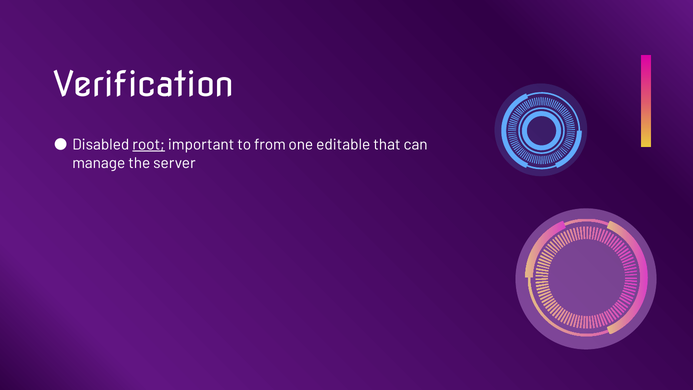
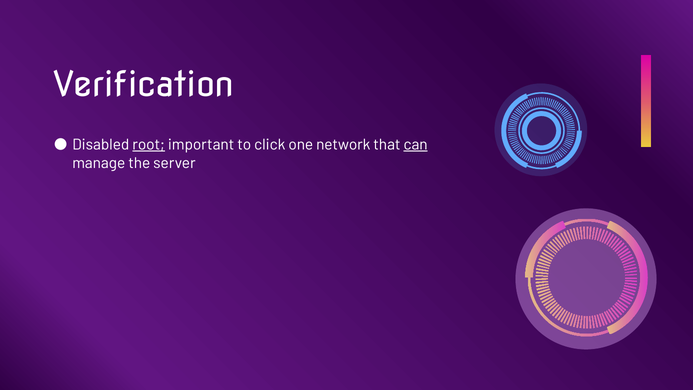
from: from -> click
editable: editable -> network
can underline: none -> present
